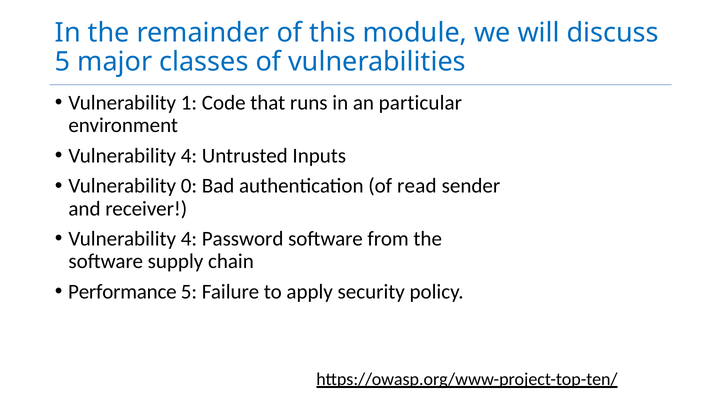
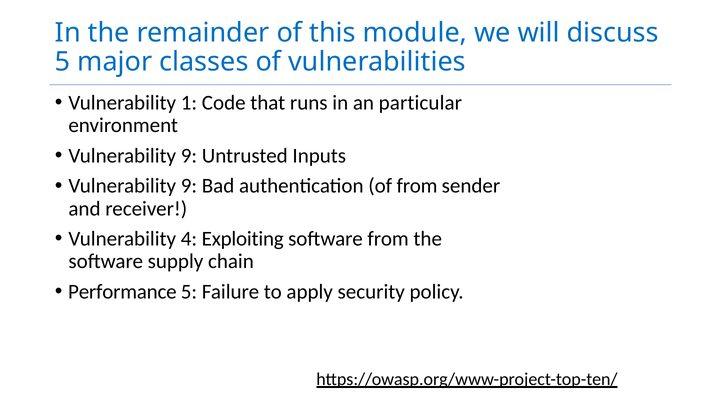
4 at (189, 155): 4 -> 9
0 at (189, 186): 0 -> 9
of read: read -> from
Password: Password -> Exploiting
